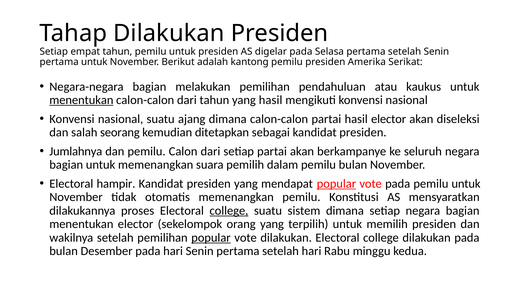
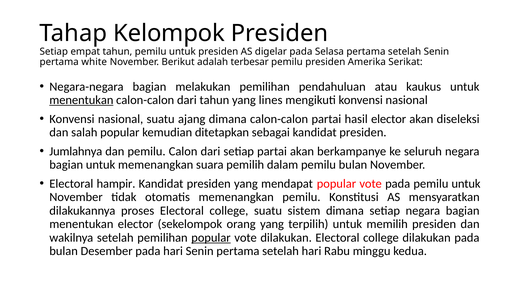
Tahap Dilakukan: Dilakukan -> Kelompok
pertama untuk: untuk -> white
kantong: kantong -> terbesar
yang hasil: hasil -> lines
salah seorang: seorang -> popular
popular at (336, 183) underline: present -> none
college at (229, 210) underline: present -> none
